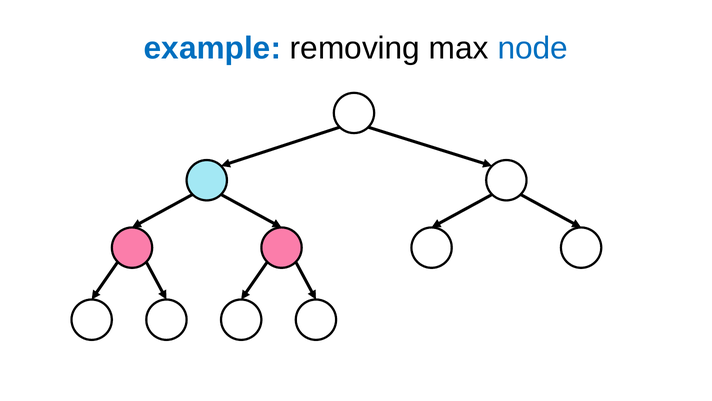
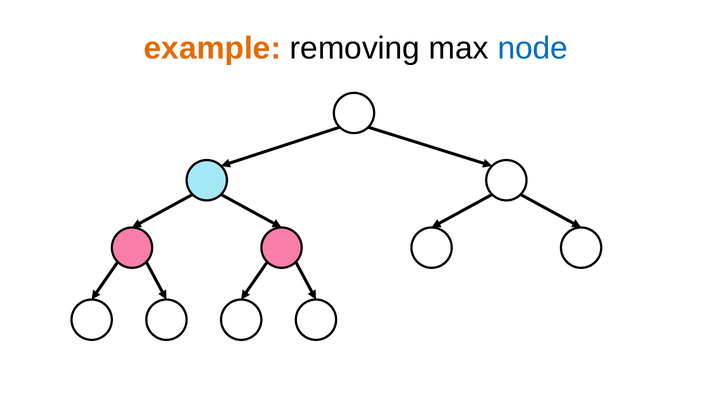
example colour: blue -> orange
